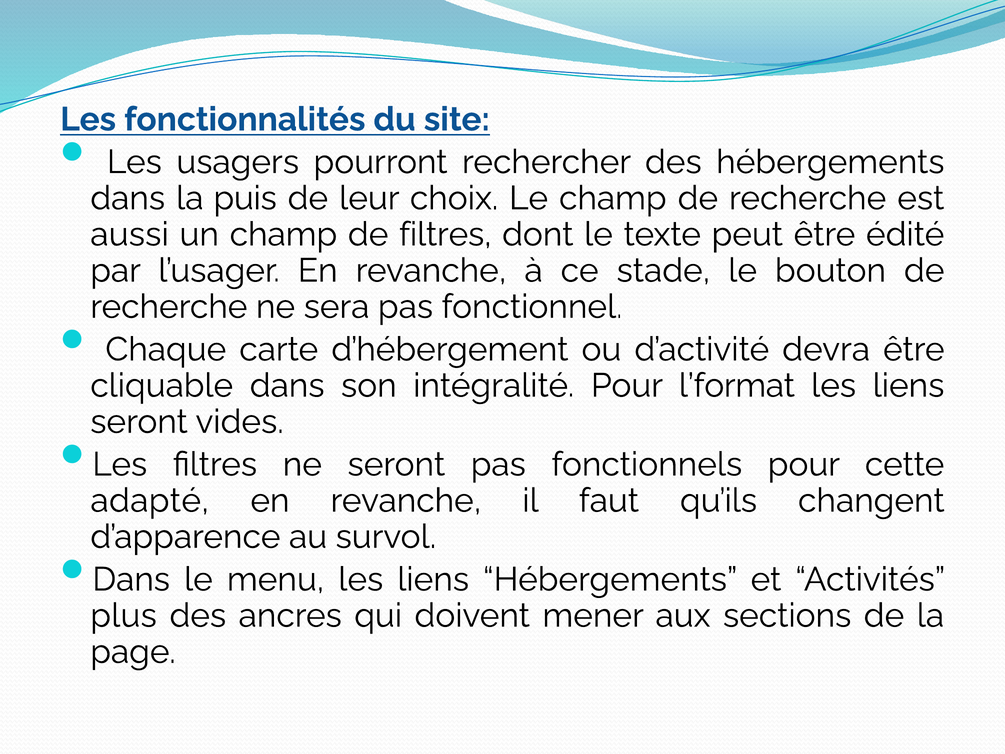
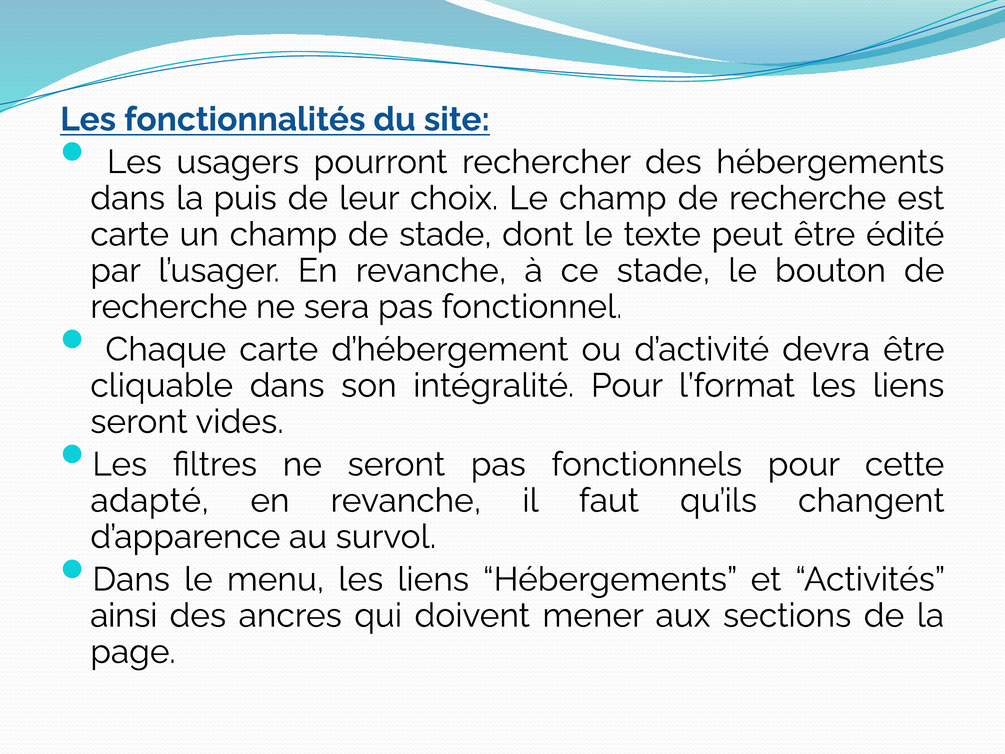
aussi at (130, 234): aussi -> carte
de filtres: filtres -> stade
plus: plus -> ainsi
